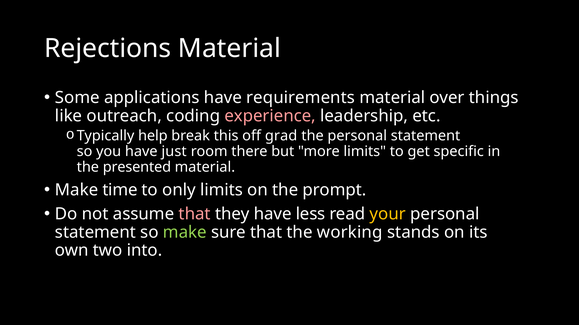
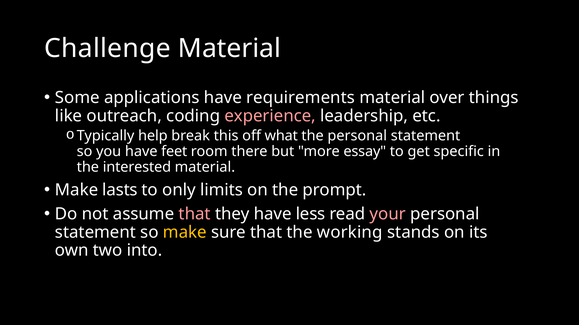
Rejections: Rejections -> Challenge
grad: grad -> what
just: just -> feet
more limits: limits -> essay
presented: presented -> interested
time: time -> lasts
your colour: yellow -> pink
make at (185, 233) colour: light green -> yellow
